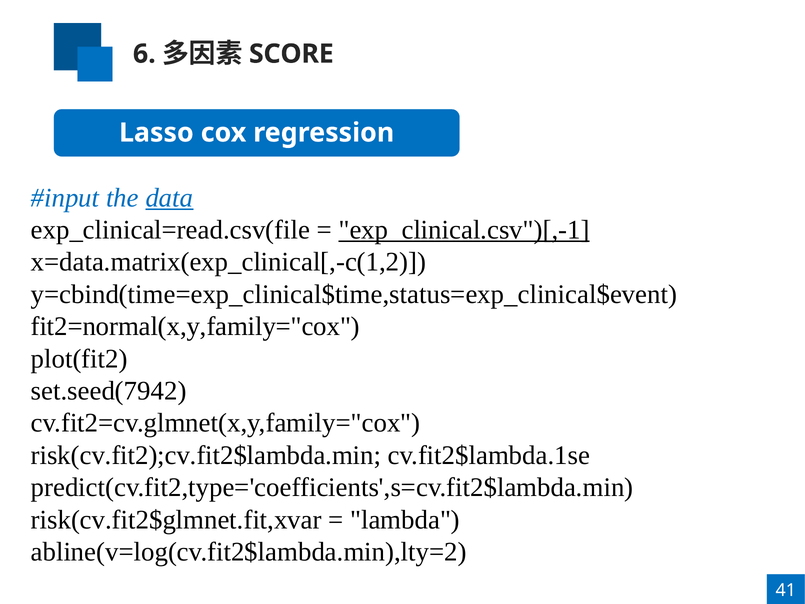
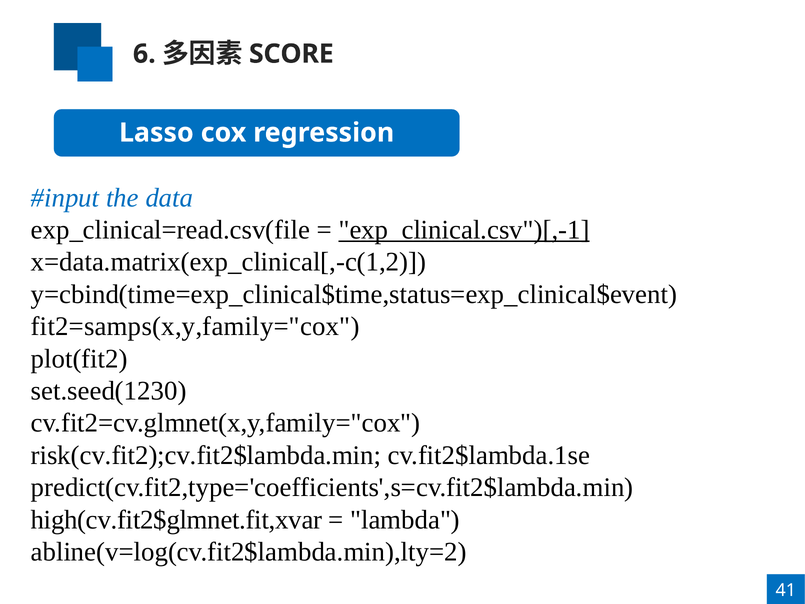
data underline: present -> none
fit2=normal(x,y,family="cox: fit2=normal(x,y,family="cox -> fit2=samps(x,y,family="cox
set.seed(7942: set.seed(7942 -> set.seed(1230
risk(cv.fit2$glmnet.fit,xvar: risk(cv.fit2$glmnet.fit,xvar -> high(cv.fit2$glmnet.fit,xvar
